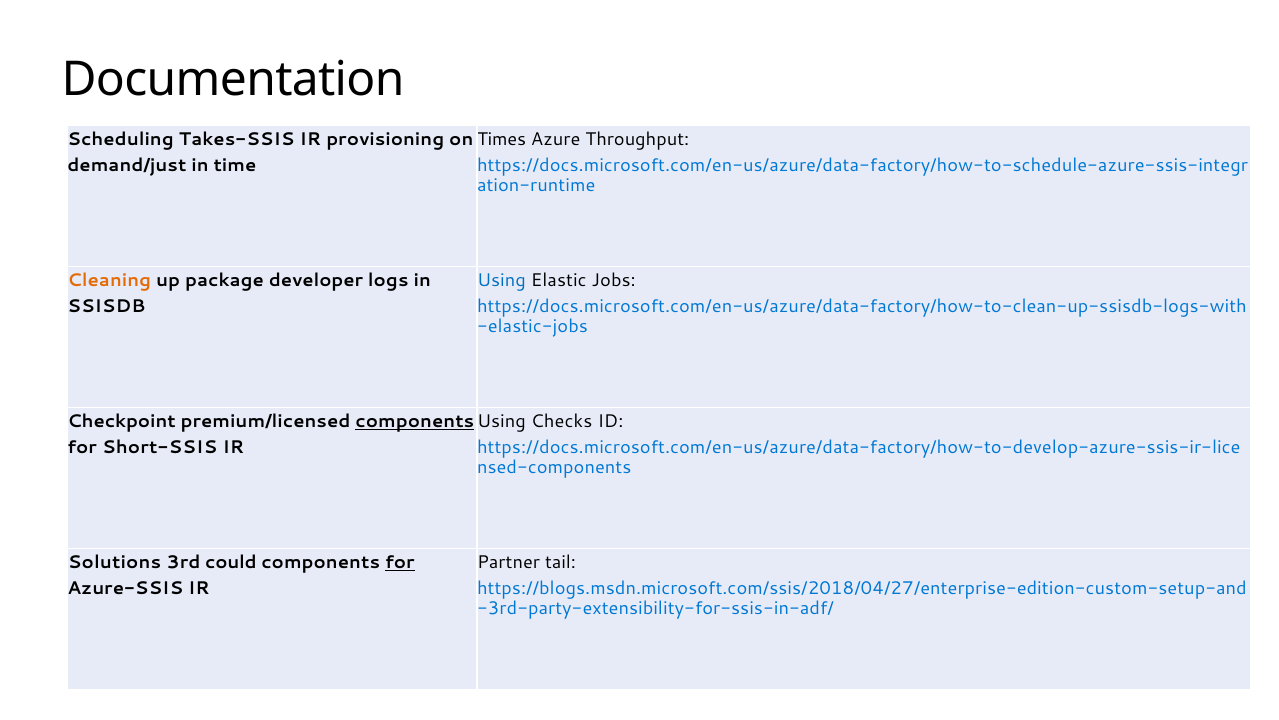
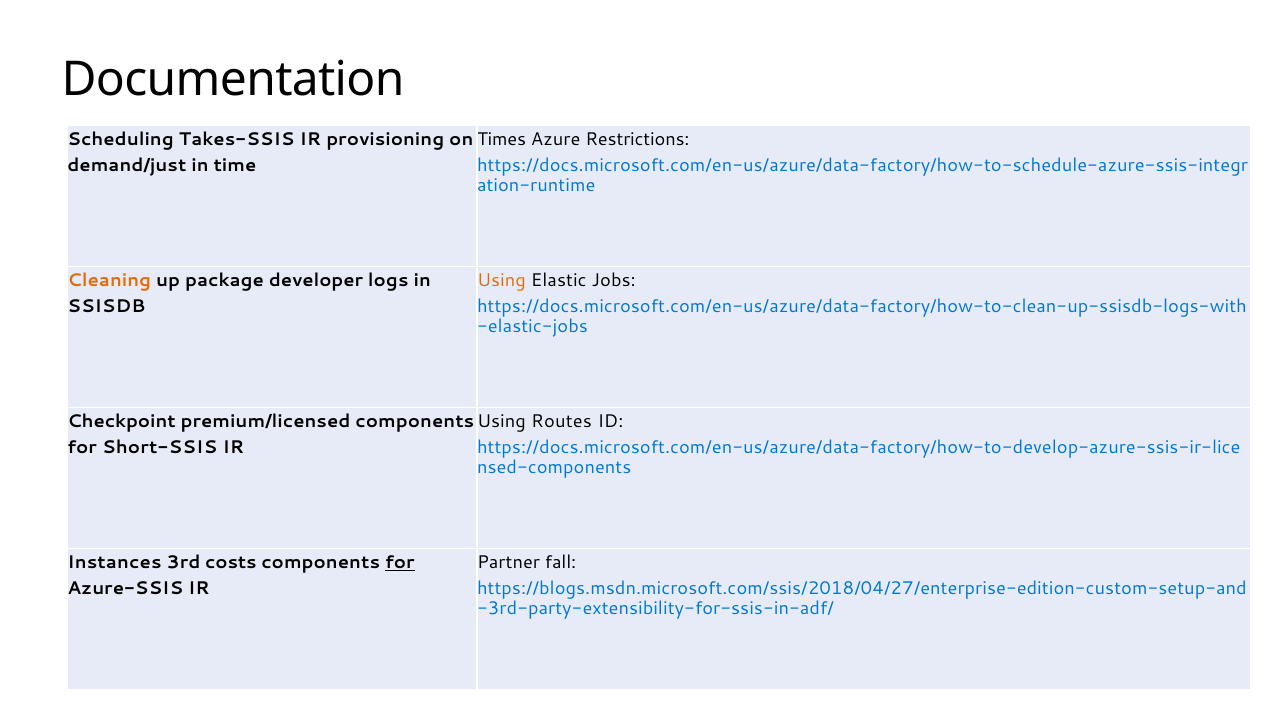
Throughput: Throughput -> Restrictions
Using at (501, 280) colour: blue -> orange
components at (415, 421) underline: present -> none
Checks: Checks -> Routes
Solutions: Solutions -> Instances
could: could -> costs
tail: tail -> fall
